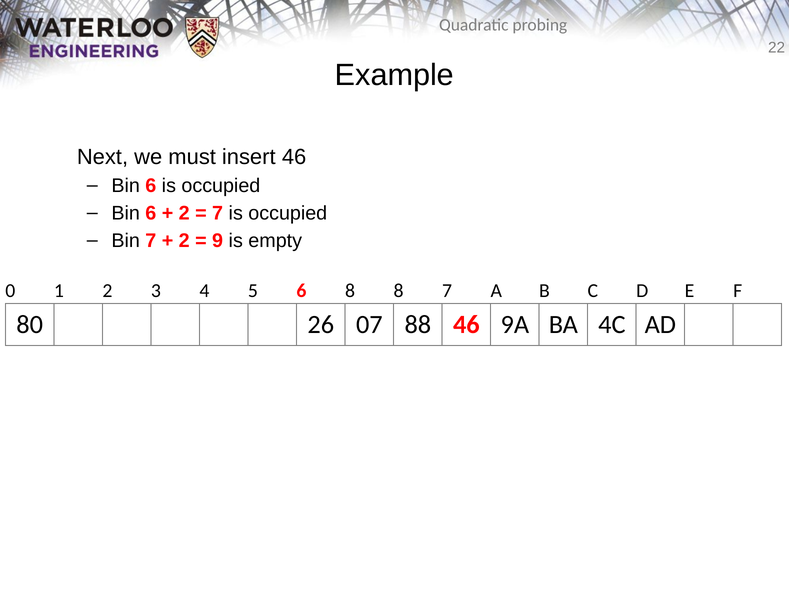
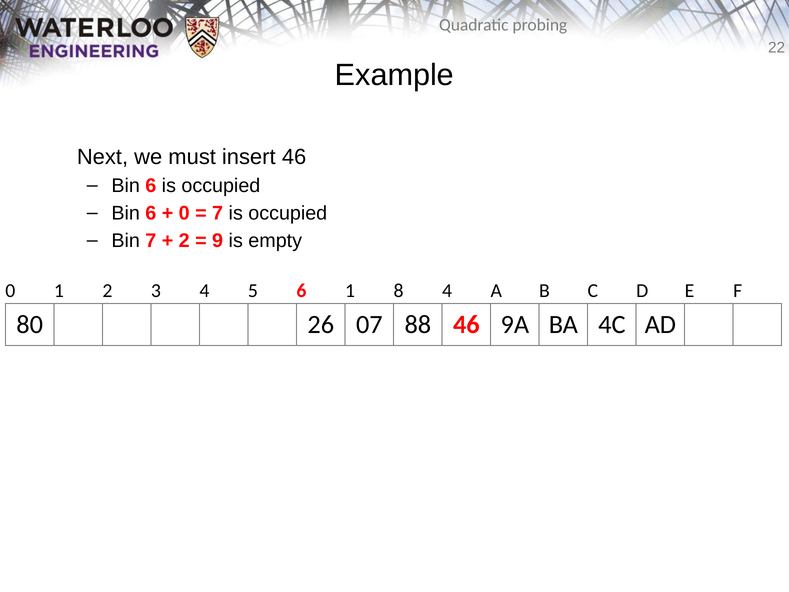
2 at (184, 213): 2 -> 0
6 8: 8 -> 1
8 7: 7 -> 4
